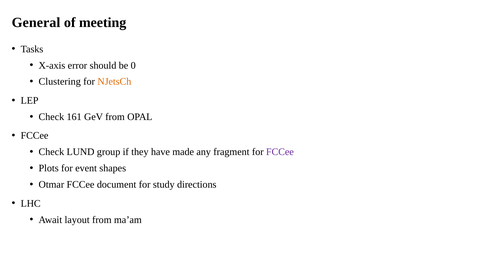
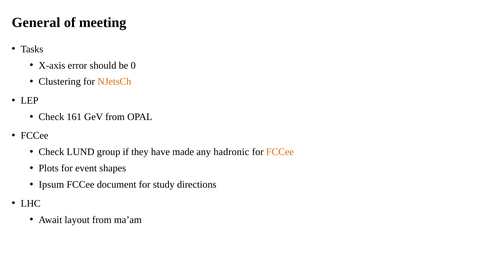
fragment: fragment -> hadronic
FCCee at (280, 152) colour: purple -> orange
Otmar: Otmar -> Ipsum
